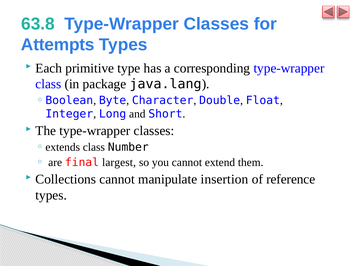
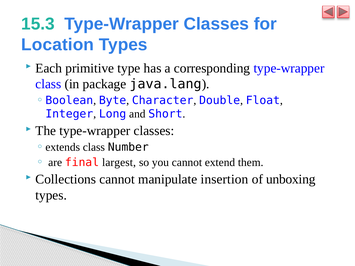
63.8: 63.8 -> 15.3
Attempts: Attempts -> Location
reference: reference -> unboxing
